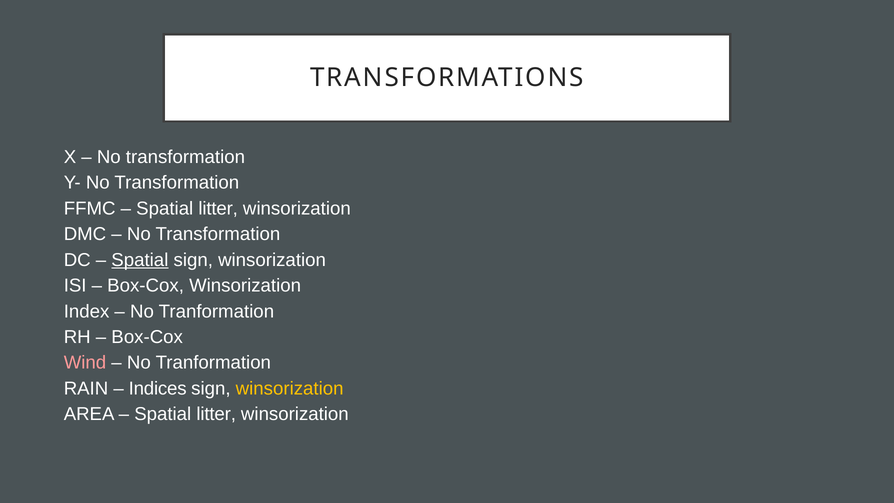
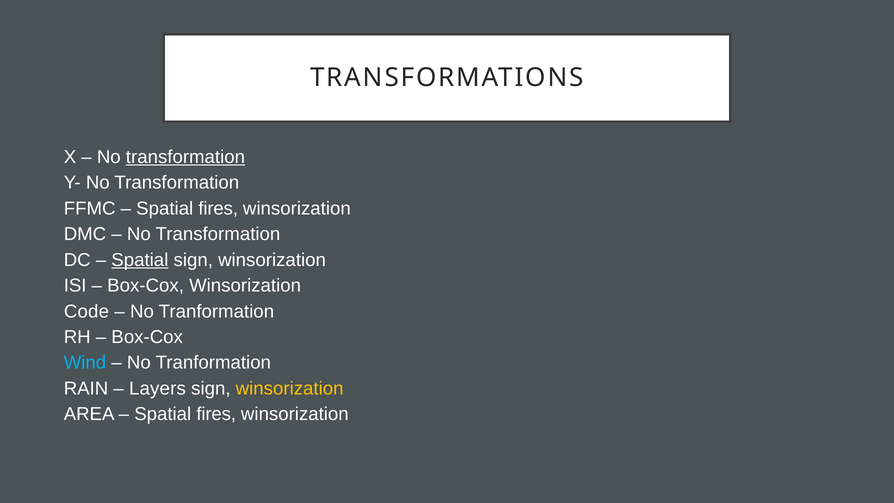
transformation at (185, 157) underline: none -> present
litter at (218, 208): litter -> fires
Index: Index -> Code
Wind colour: pink -> light blue
Indices: Indices -> Layers
litter at (216, 414): litter -> fires
